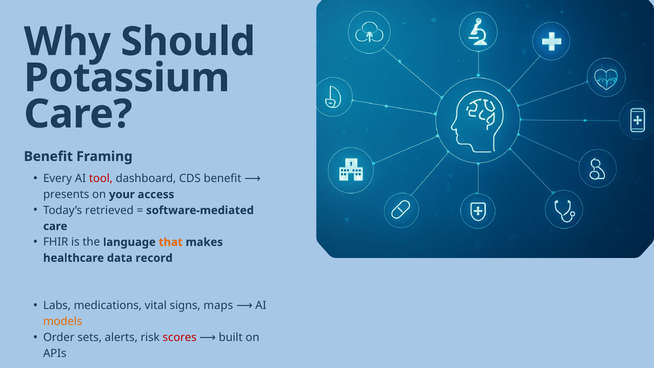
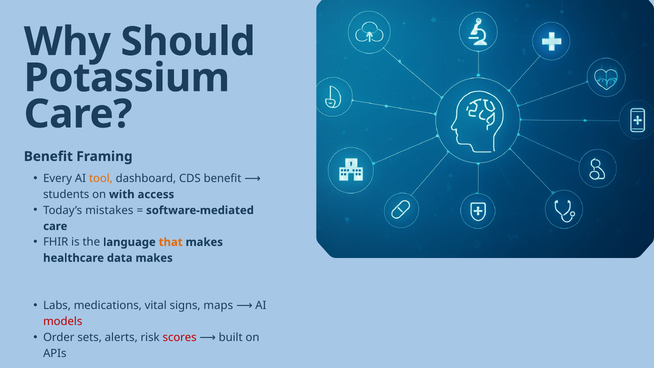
tool colour: red -> orange
presents: presents -> students
your: your -> with
retrieved: retrieved -> mistakes
data record: record -> makes
models colour: orange -> red
